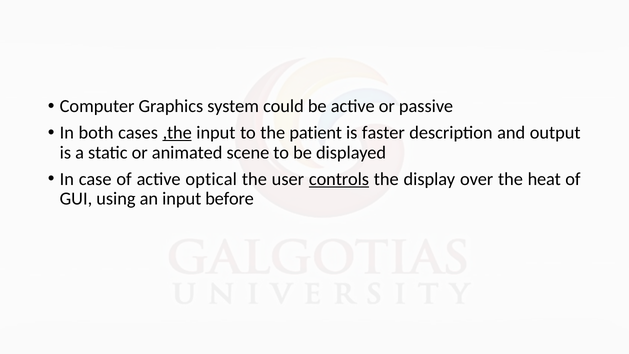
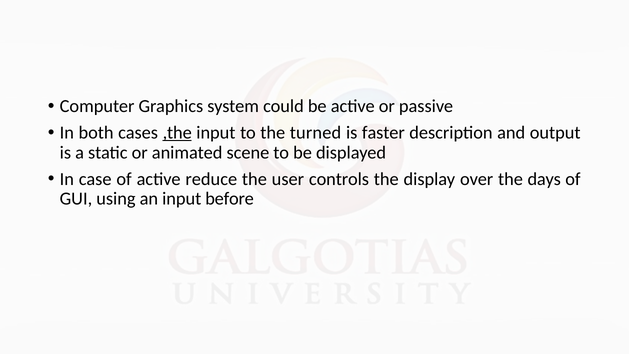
patient: patient -> turned
optical: optical -> reduce
controls underline: present -> none
heat: heat -> days
